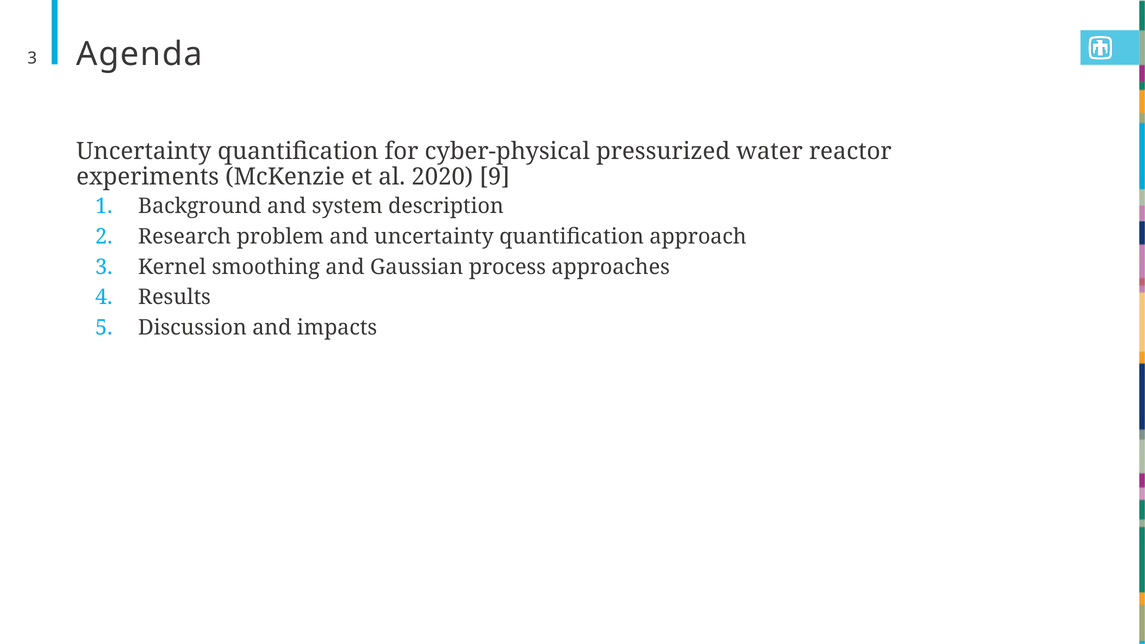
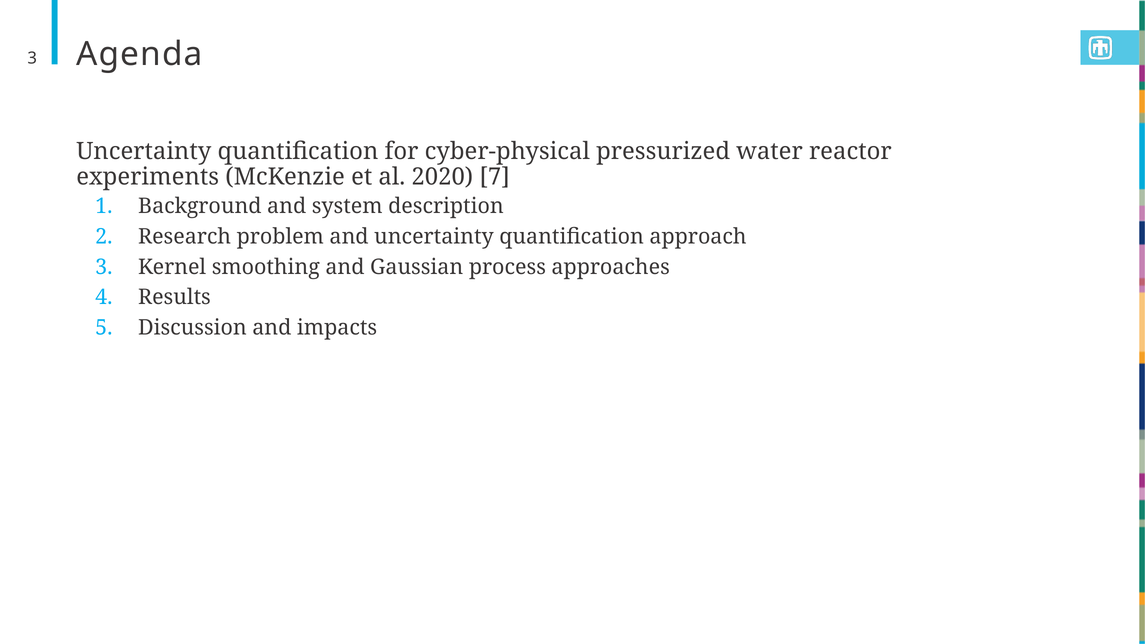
9: 9 -> 7
